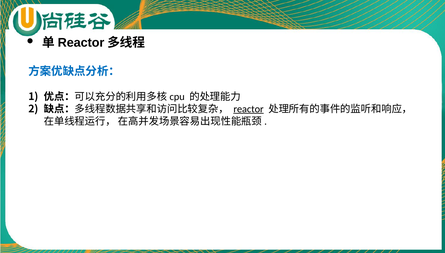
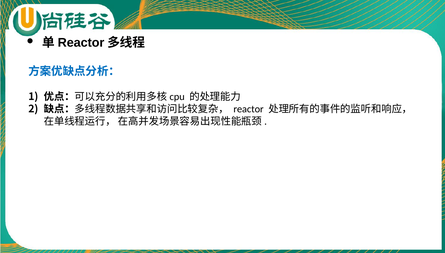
reactor underline: present -> none
